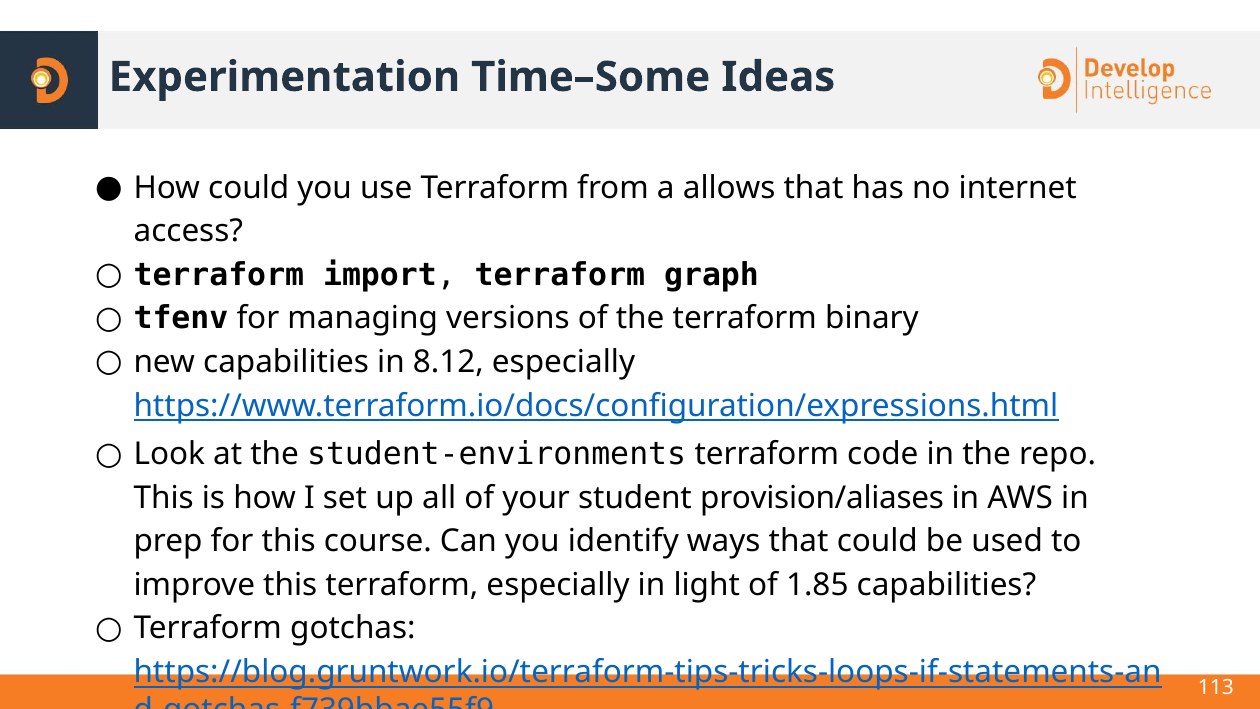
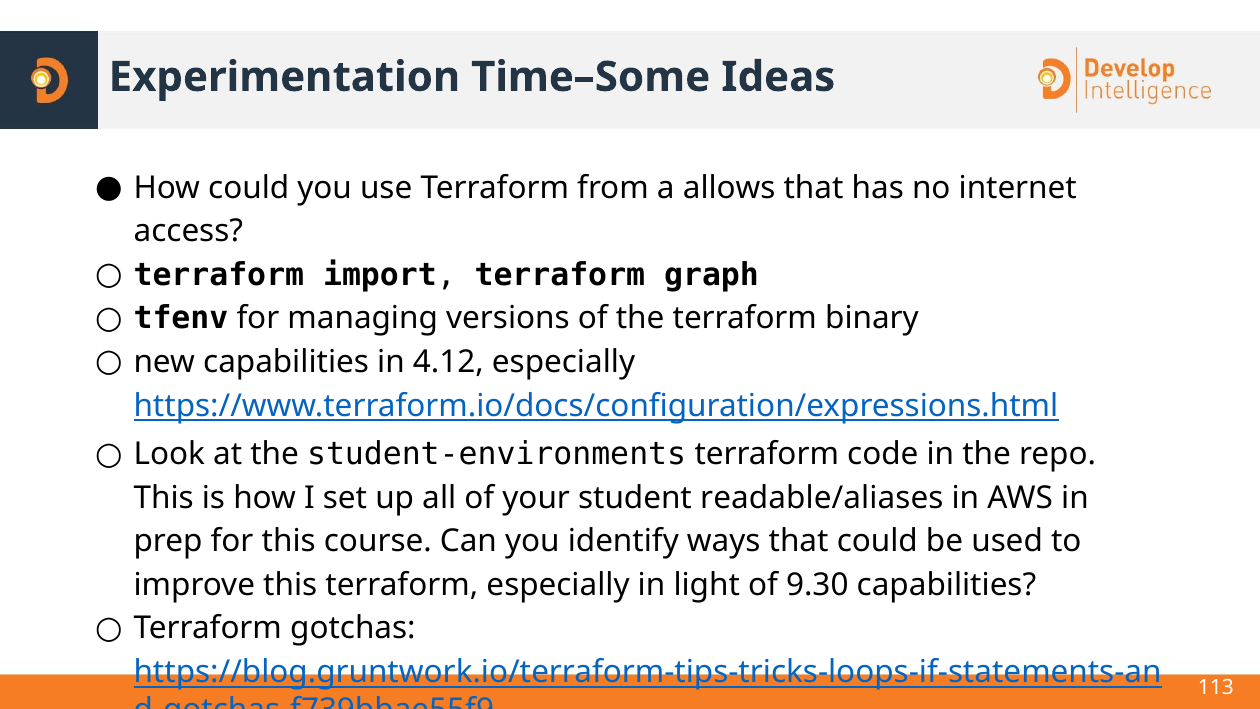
8.12: 8.12 -> 4.12
provision/aliases: provision/aliases -> readable/aliases
1.85: 1.85 -> 9.30
